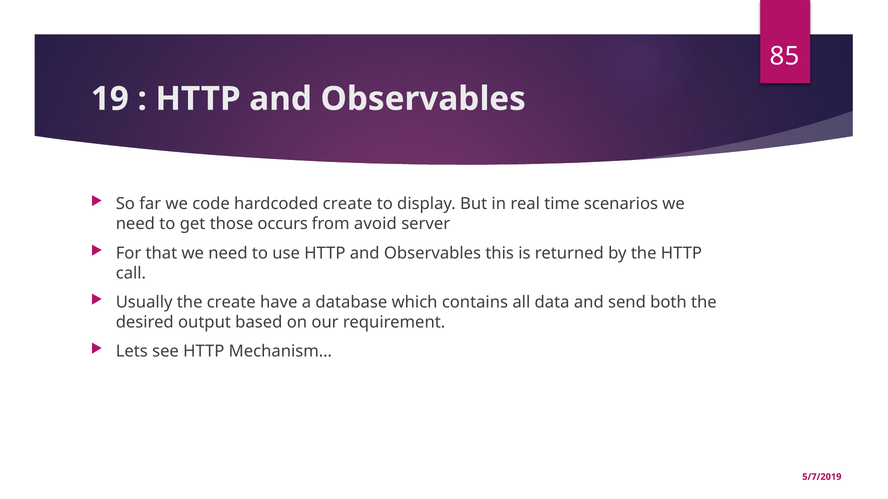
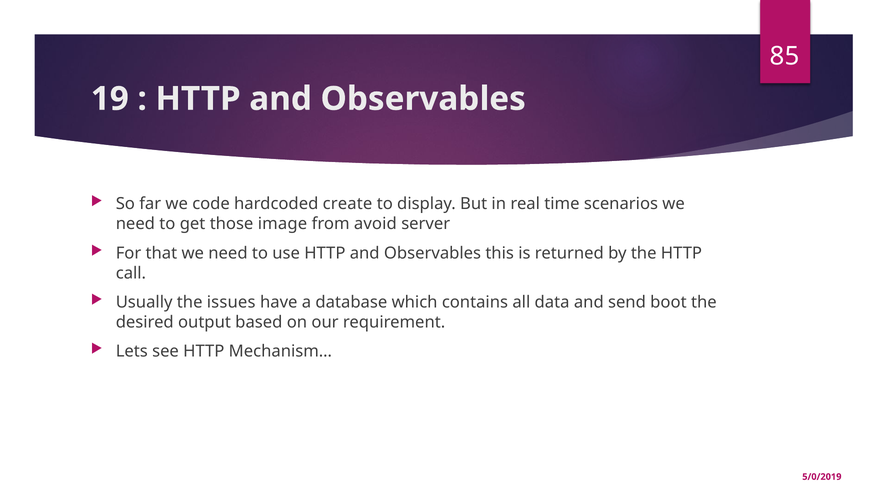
occurs: occurs -> image
the create: create -> issues
both: both -> boot
5/7/2019: 5/7/2019 -> 5/0/2019
